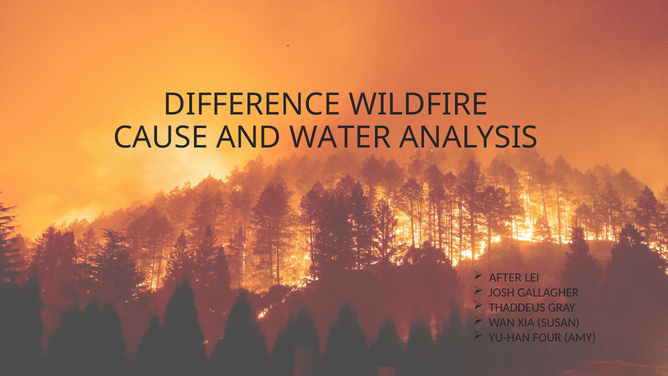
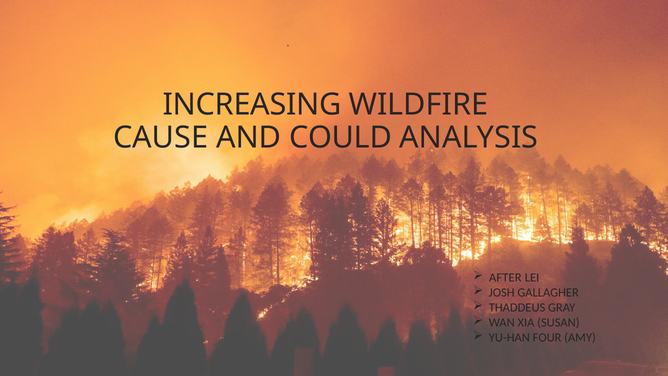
DIFFERENCE: DIFFERENCE -> INCREASING
WATER: WATER -> COULD
